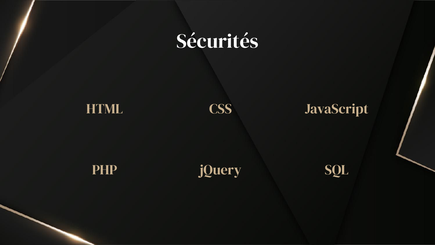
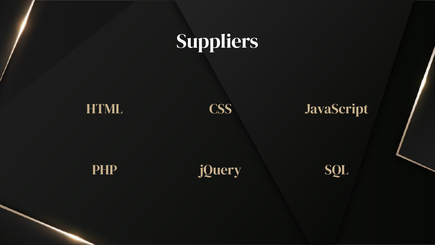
Sécurités: Sécurités -> Suppliers
